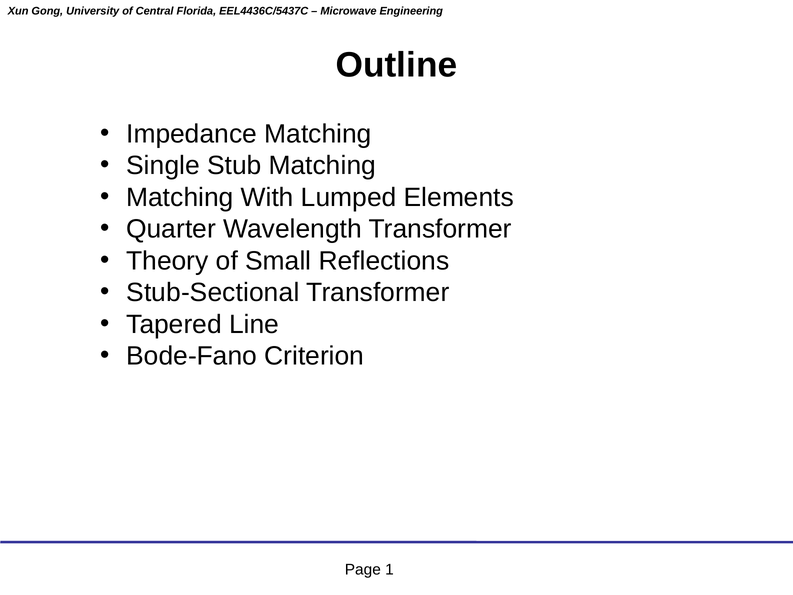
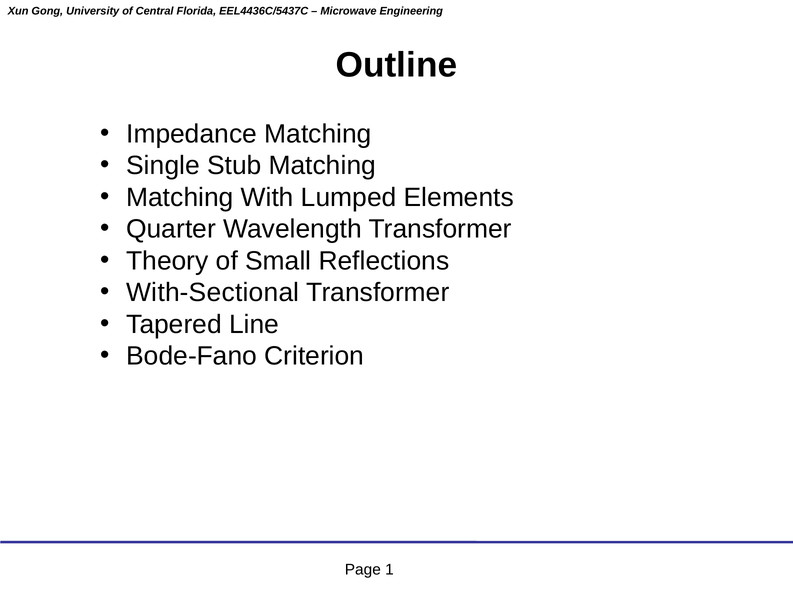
Stub-Sectional: Stub-Sectional -> With-Sectional
